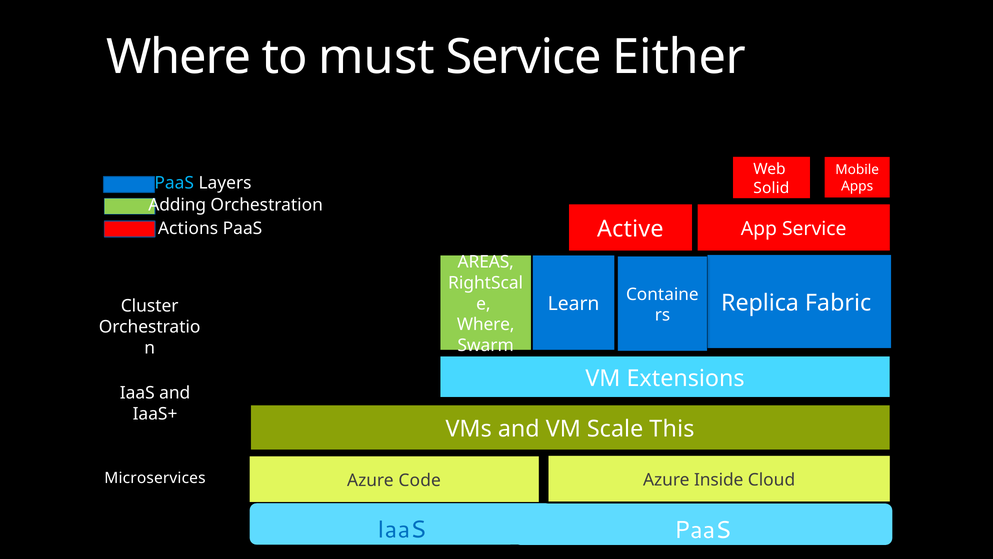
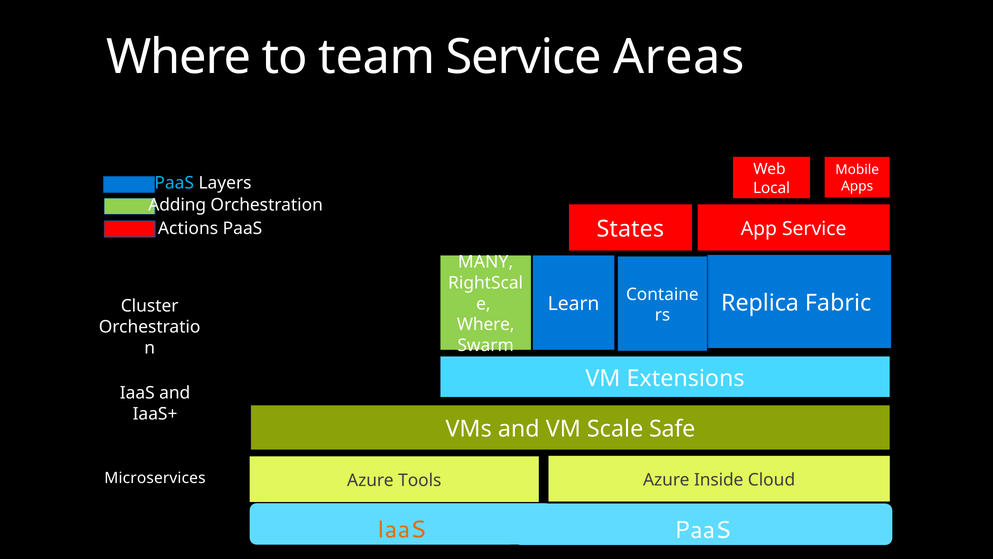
must: must -> team
Either: Either -> Areas
Solid: Solid -> Local
Active: Active -> States
AREAS: AREAS -> MANY
This: This -> Safe
Code: Code -> Tools
IaaS at (401, 530) colour: blue -> orange
